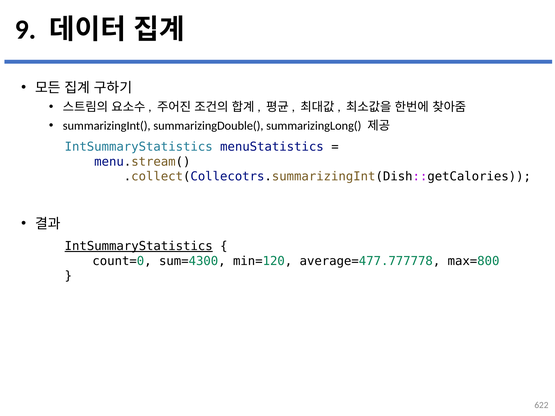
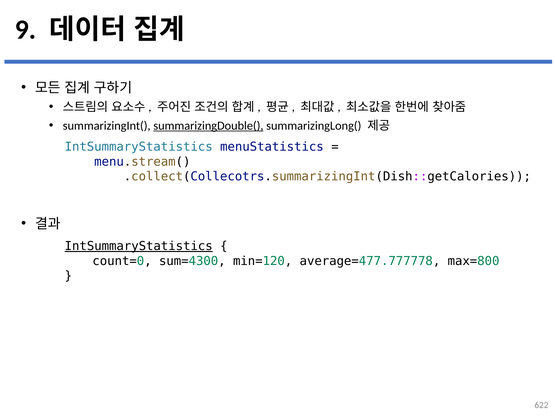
summarizingDouble( underline: none -> present
